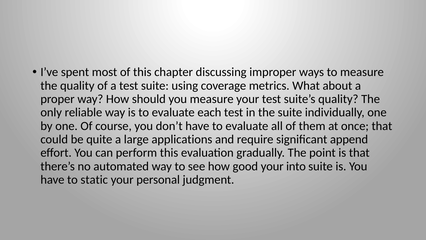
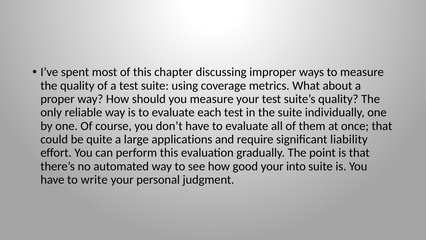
append: append -> liability
static: static -> write
